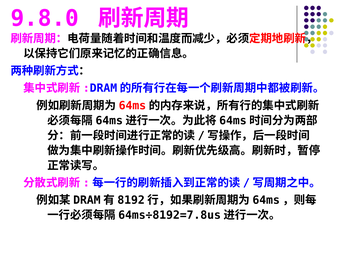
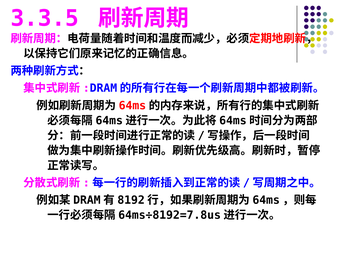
9.8.0: 9.8.0 -> 3.3.5
